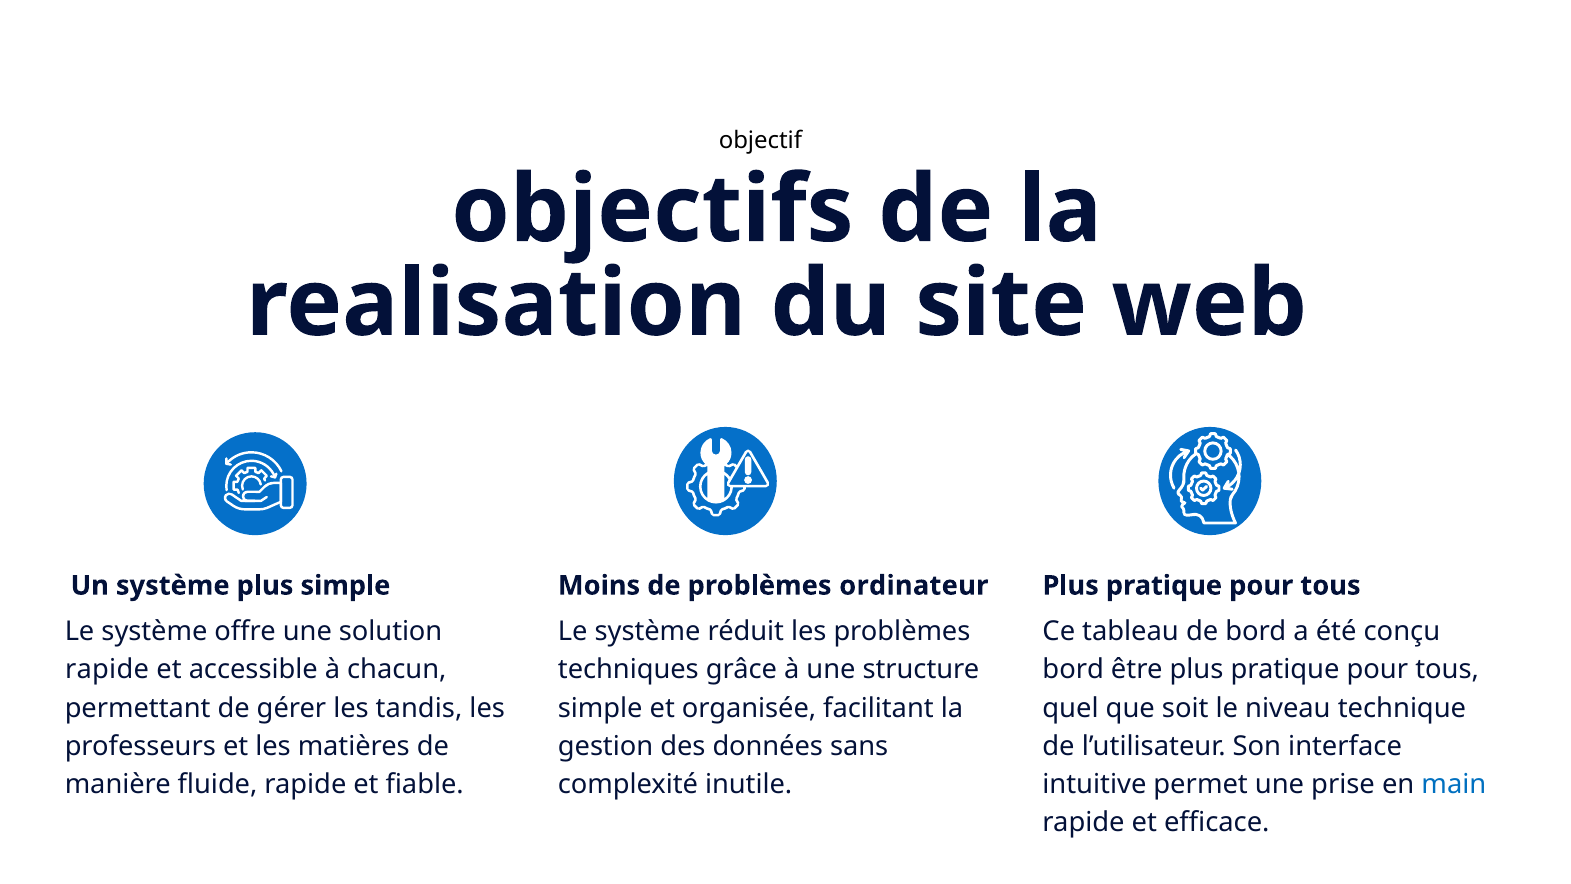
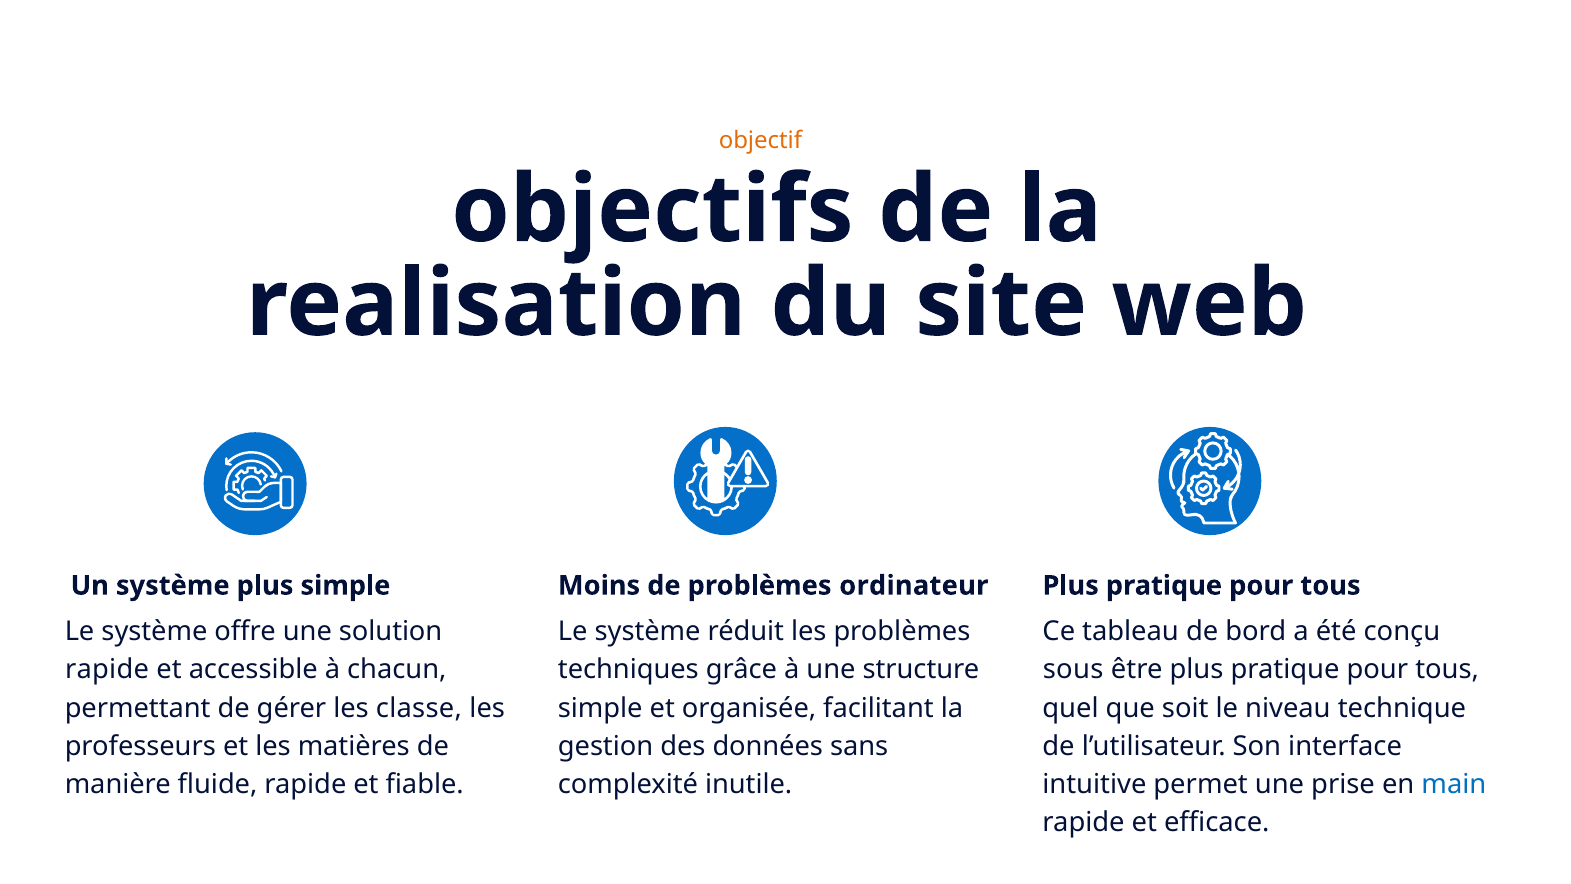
objectif colour: black -> orange
bord at (1073, 670): bord -> sous
tandis: tandis -> classe
